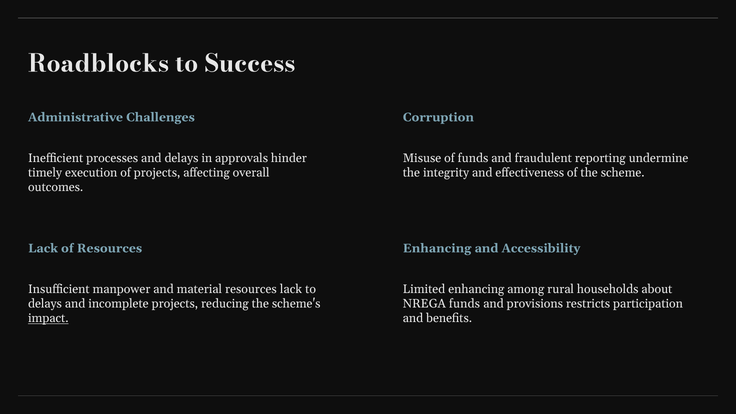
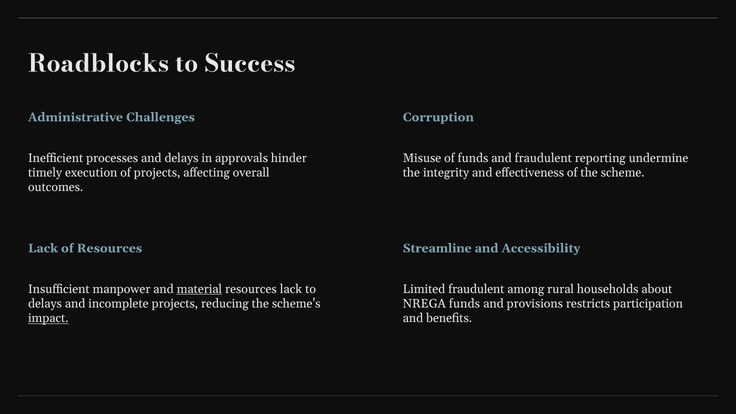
Enhancing at (437, 248): Enhancing -> Streamline
material underline: none -> present
Limited enhancing: enhancing -> fraudulent
